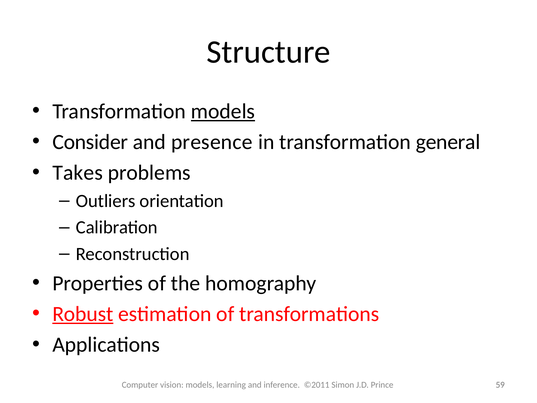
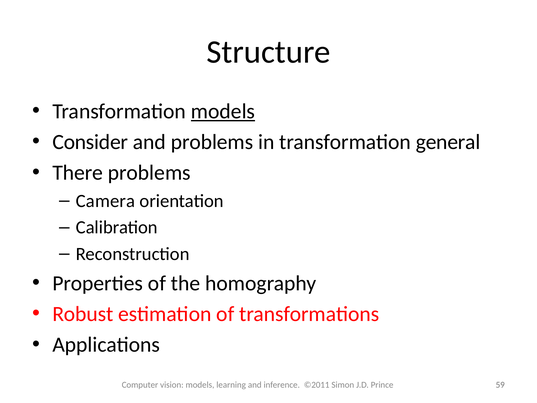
and presence: presence -> problems
Takes: Takes -> There
Outliers: Outliers -> Camera
Robust underline: present -> none
